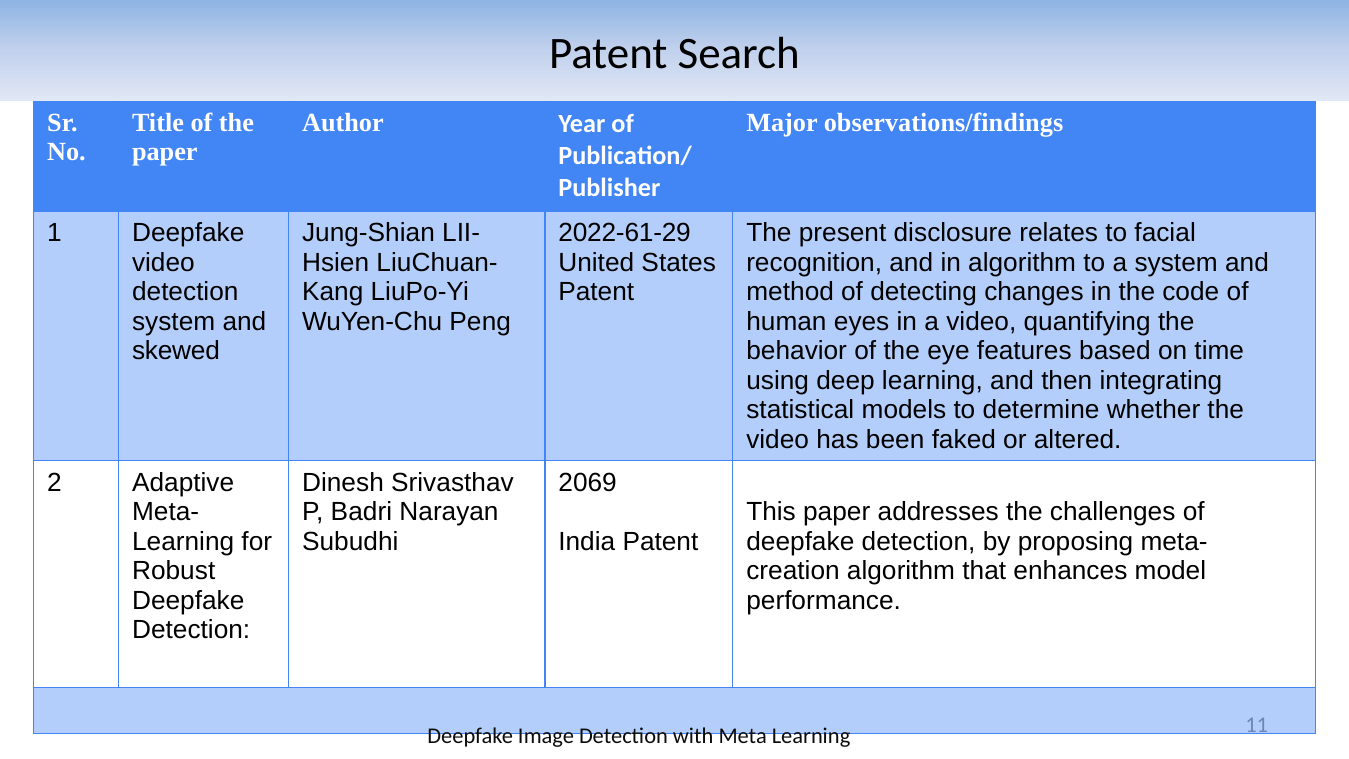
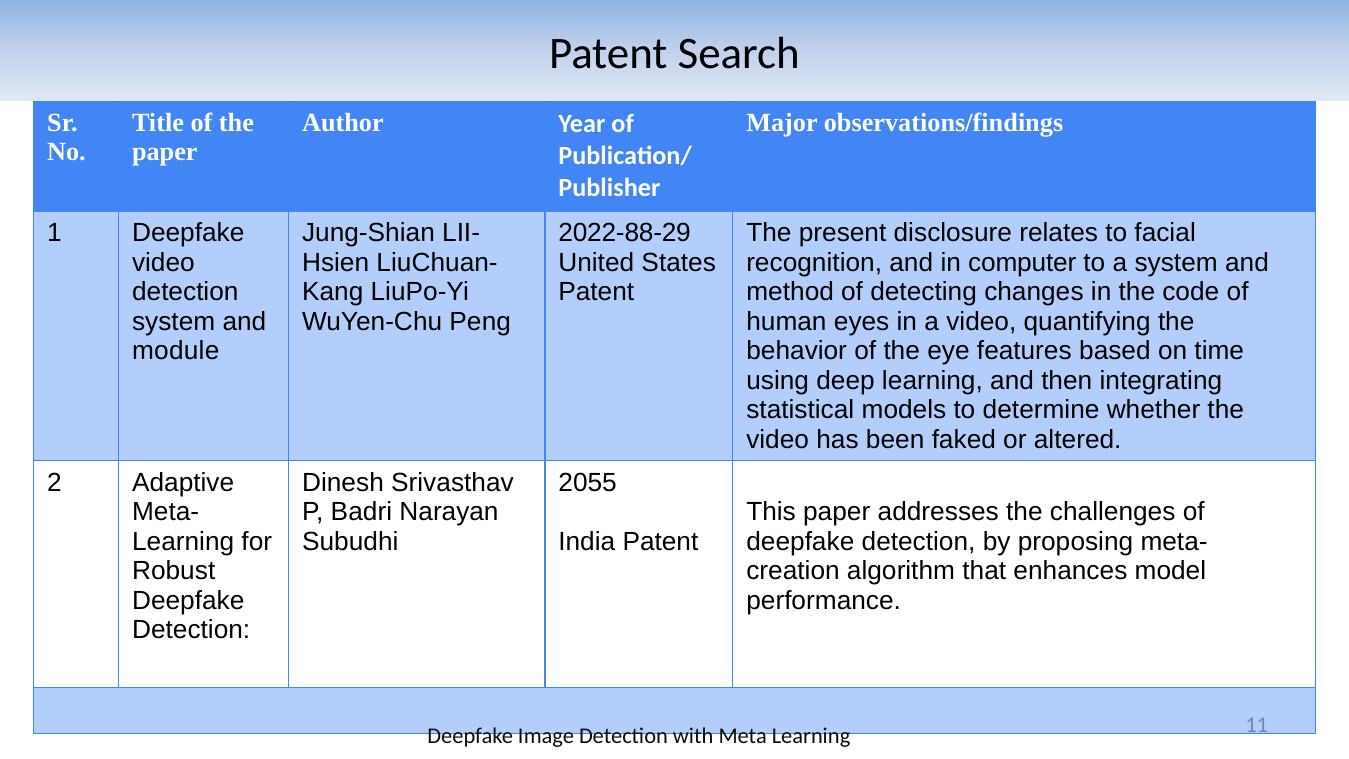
2022-61-29: 2022-61-29 -> 2022-88-29
in algorithm: algorithm -> computer
skewed: skewed -> module
2069: 2069 -> 2055
